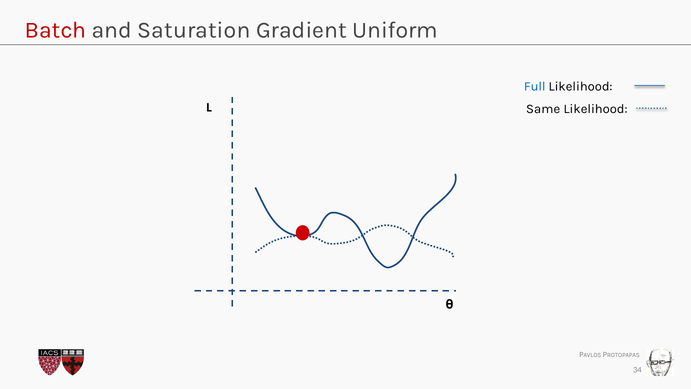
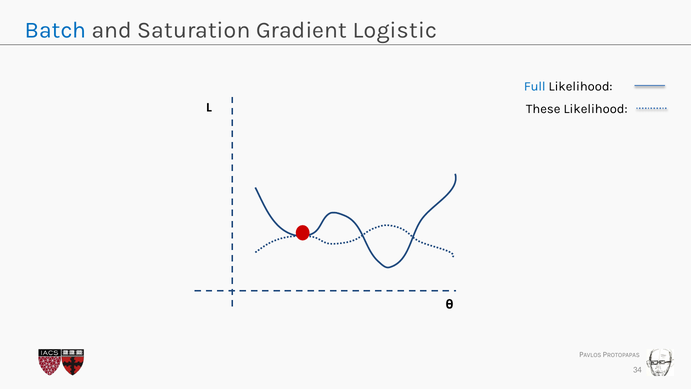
Batch colour: red -> blue
Uniform: Uniform -> Logistic
Same: Same -> These
